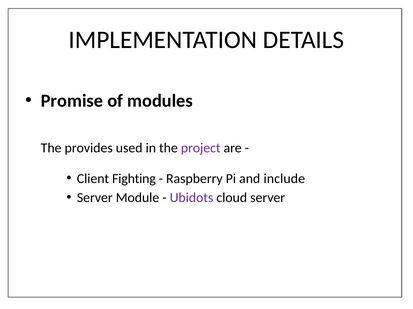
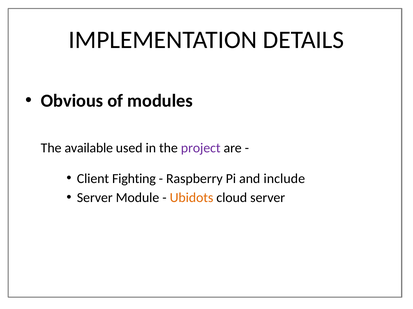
Promise: Promise -> Obvious
provides: provides -> available
Ubidots colour: purple -> orange
